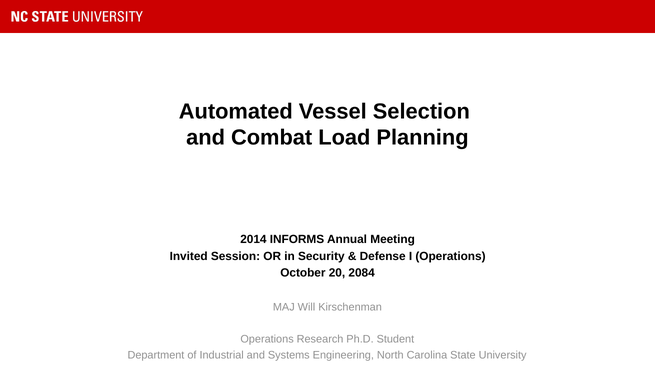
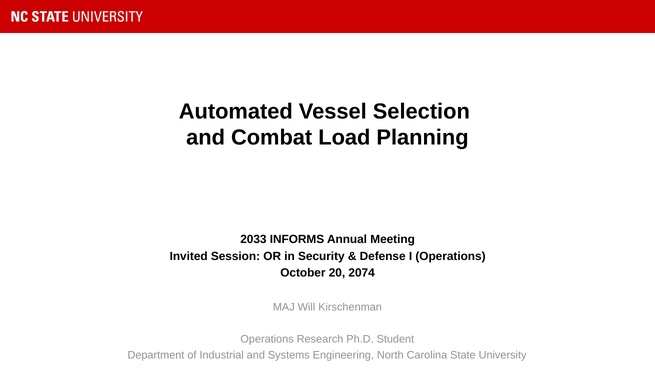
2014: 2014 -> 2033
2084: 2084 -> 2074
